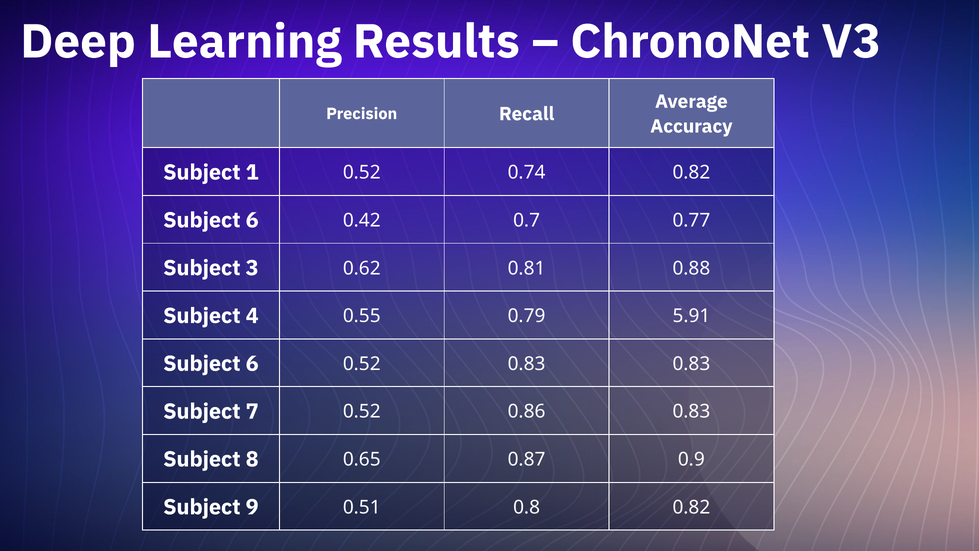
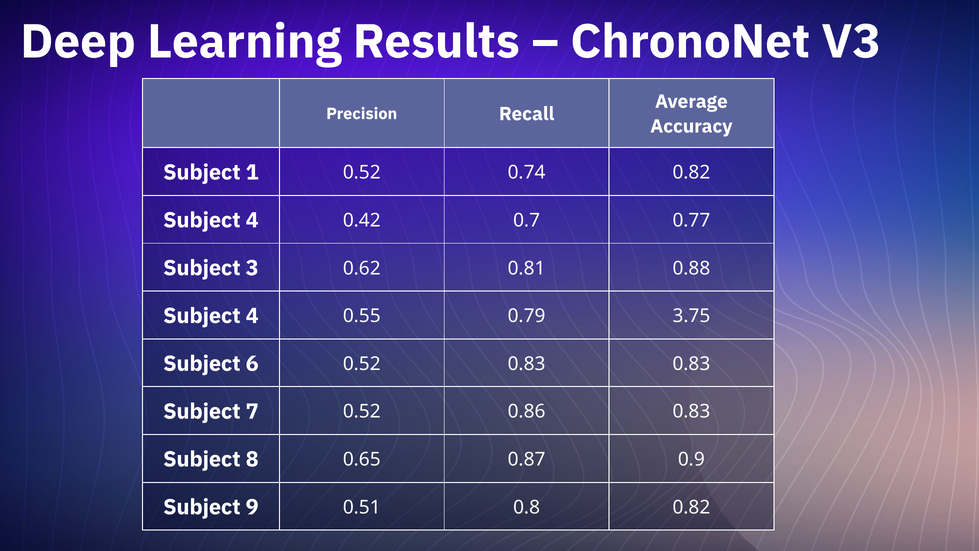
6 at (252, 220): 6 -> 4
5.91: 5.91 -> 3.75
